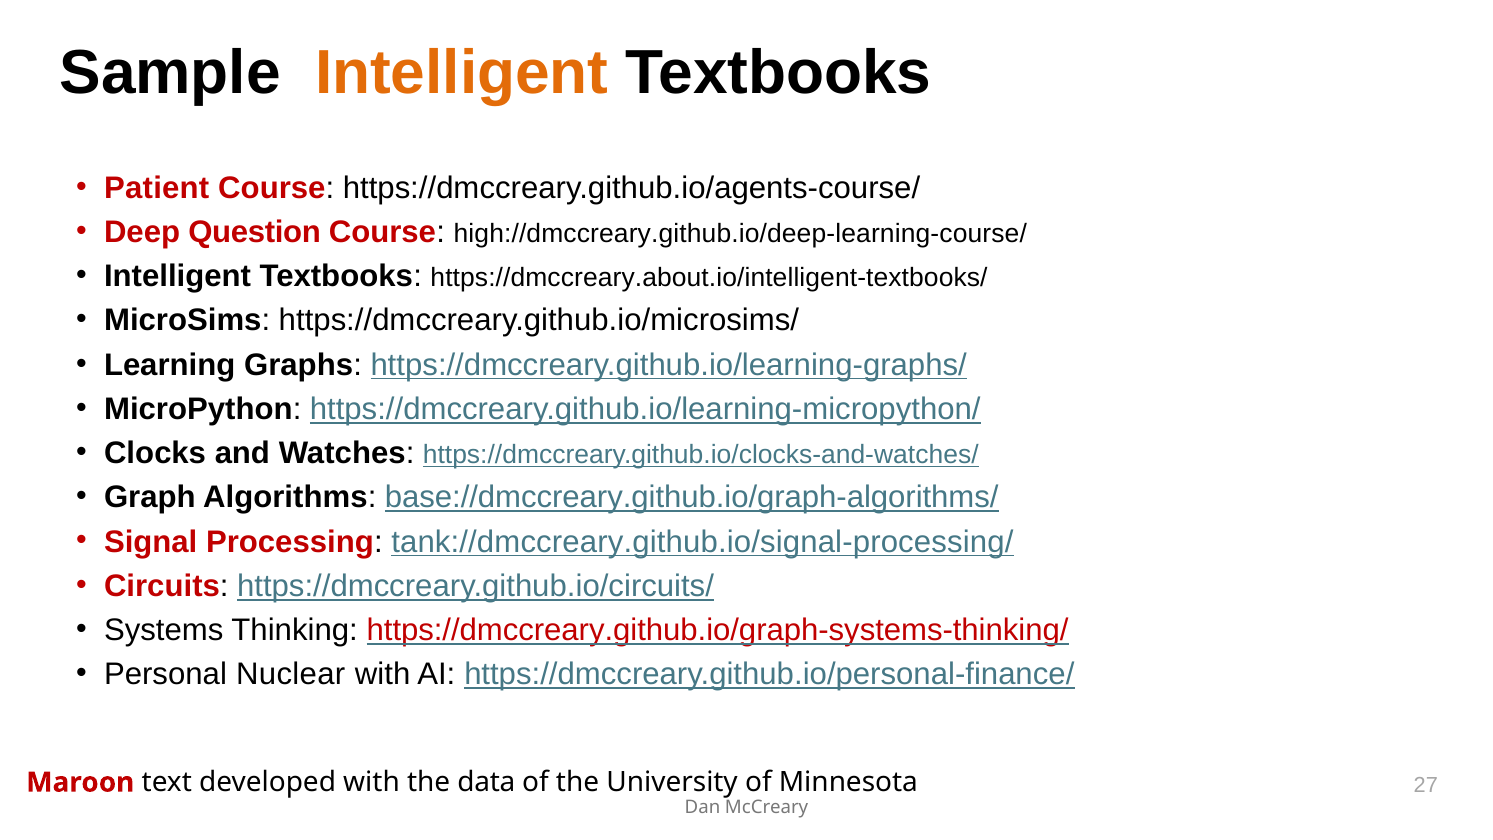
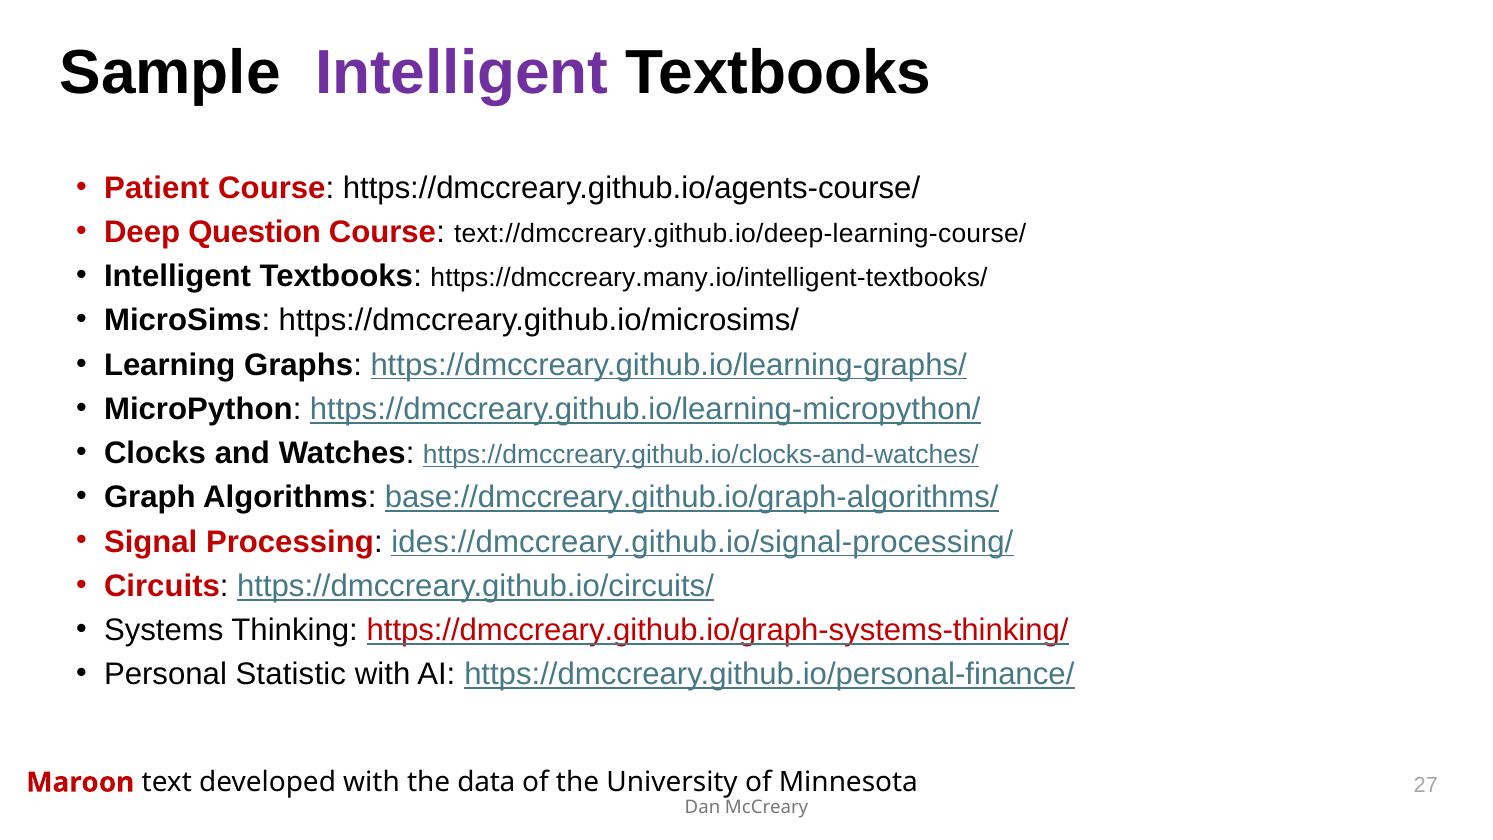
Intelligent at (462, 73) colour: orange -> purple
high://dmccreary.github.io/deep-learning-course/: high://dmccreary.github.io/deep-learning-course/ -> text://dmccreary.github.io/deep-learning-course/
https://dmccreary.about.io/intelligent-textbooks/: https://dmccreary.about.io/intelligent-textbooks/ -> https://dmccreary.many.io/intelligent-textbooks/
tank://dmccreary.github.io/signal-processing/: tank://dmccreary.github.io/signal-processing/ -> ides://dmccreary.github.io/signal-processing/
Nuclear: Nuclear -> Statistic
